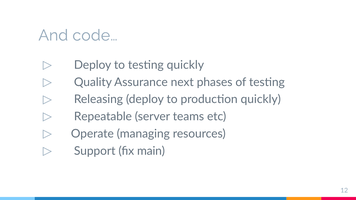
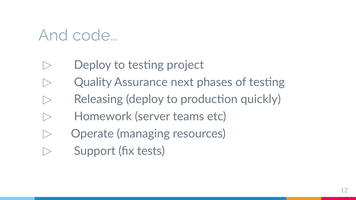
testing quickly: quickly -> project
Repeatable: Repeatable -> Homework
main: main -> tests
